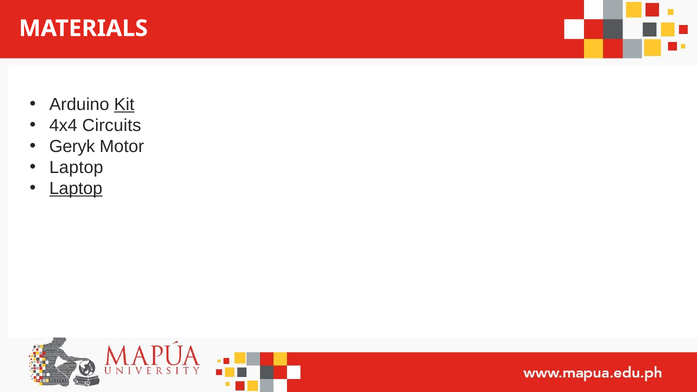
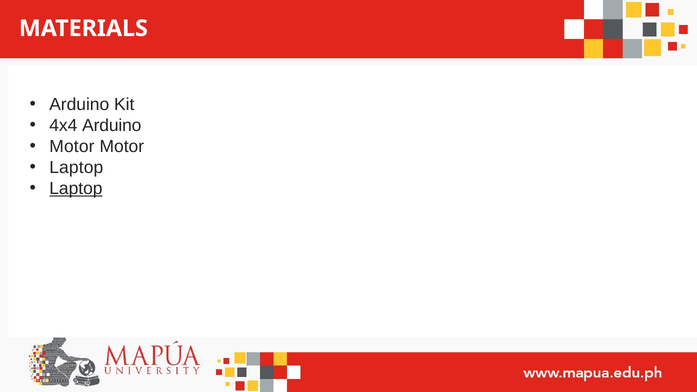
Kit underline: present -> none
4x4 Circuits: Circuits -> Arduino
Geryk at (72, 147): Geryk -> Motor
